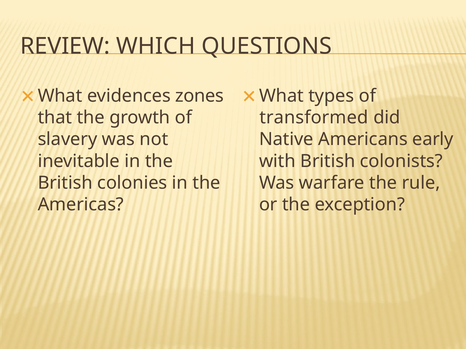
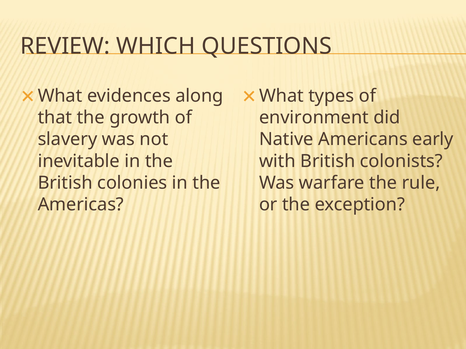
zones: zones -> along
transformed: transformed -> environment
